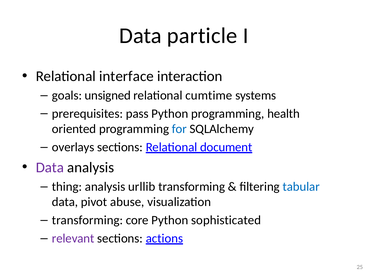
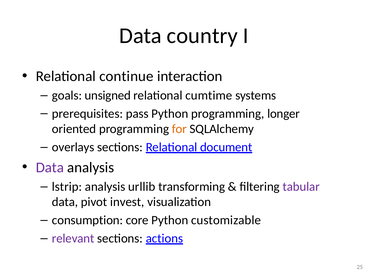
particle: particle -> country
interface: interface -> continue
health: health -> longer
for colour: blue -> orange
thing: thing -> lstrip
tabular colour: blue -> purple
abuse: abuse -> invest
transforming at (87, 220): transforming -> consumption
sophisticated: sophisticated -> customizable
